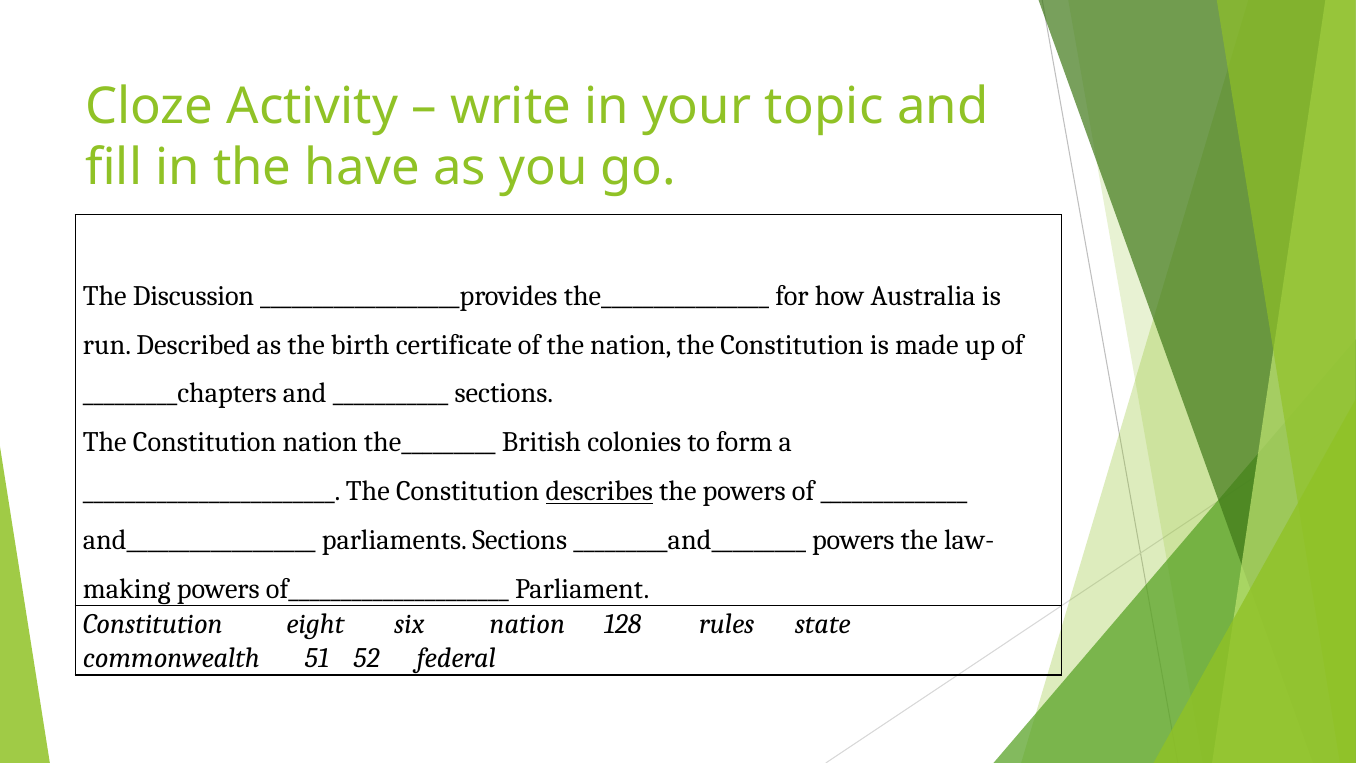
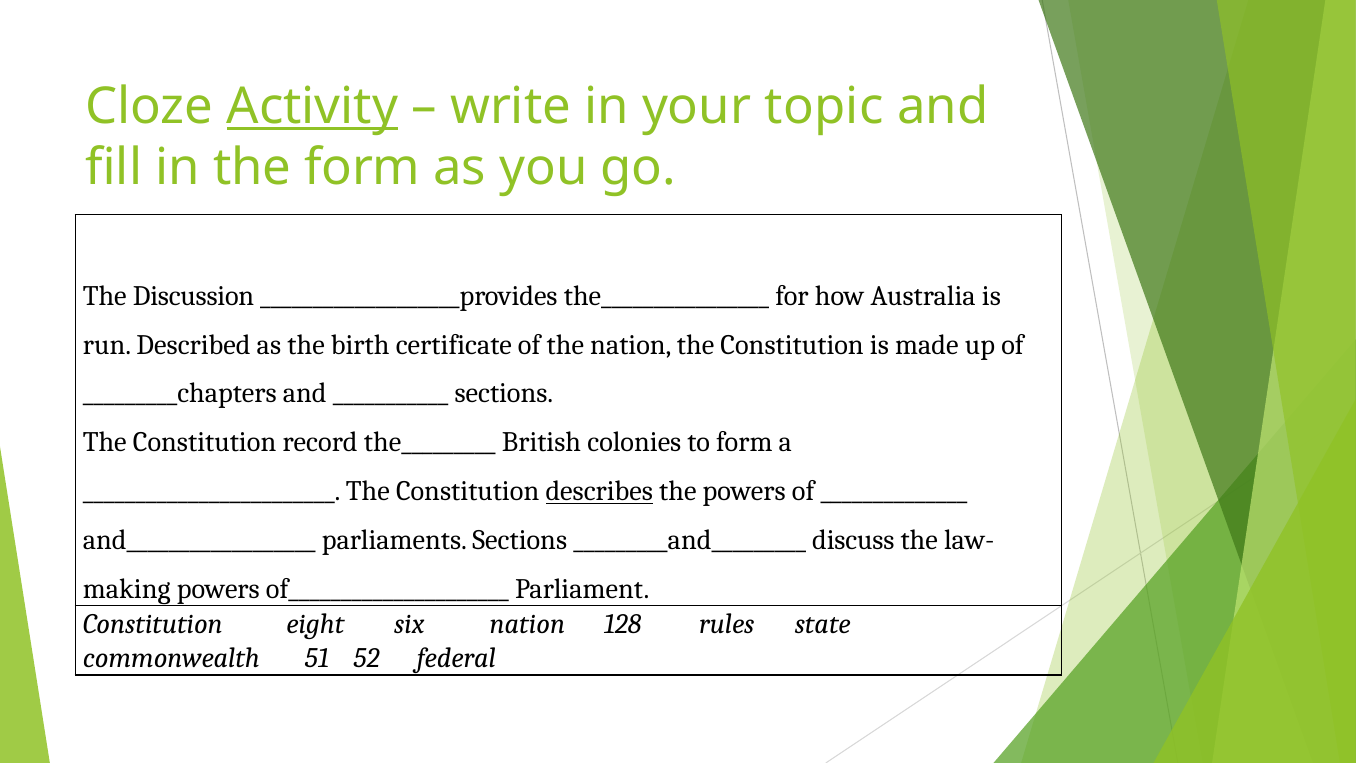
Activity underline: none -> present
the have: have -> form
Constitution nation: nation -> record
powers at (853, 540): powers -> discuss
